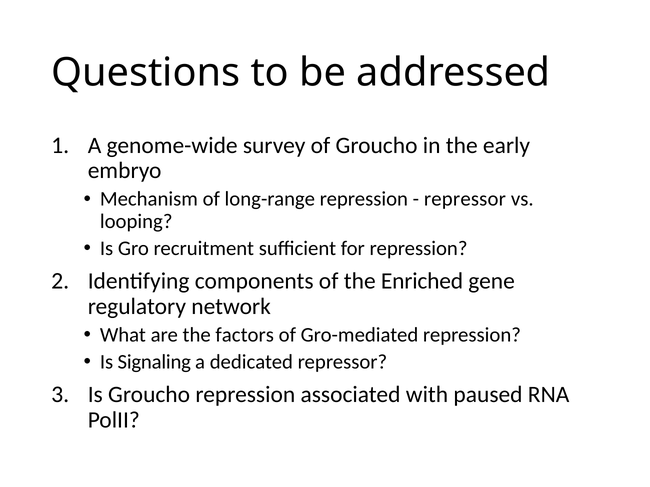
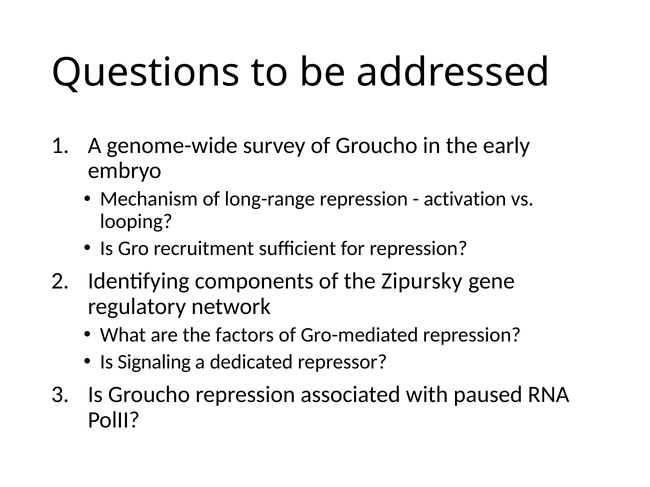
repressor at (465, 199): repressor -> activation
Enriched: Enriched -> Zipursky
